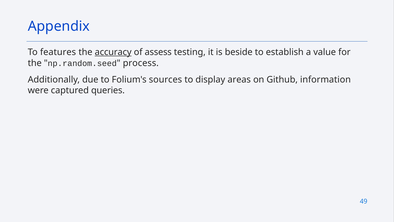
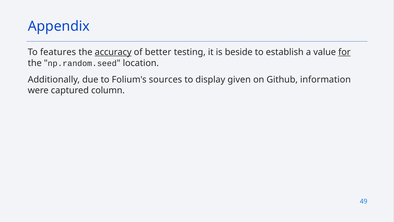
assess: assess -> better
for underline: none -> present
process: process -> location
areas: areas -> given
queries: queries -> column
